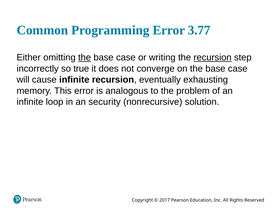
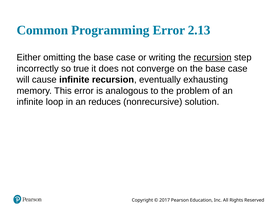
3.77: 3.77 -> 2.13
the at (85, 57) underline: present -> none
security: security -> reduces
